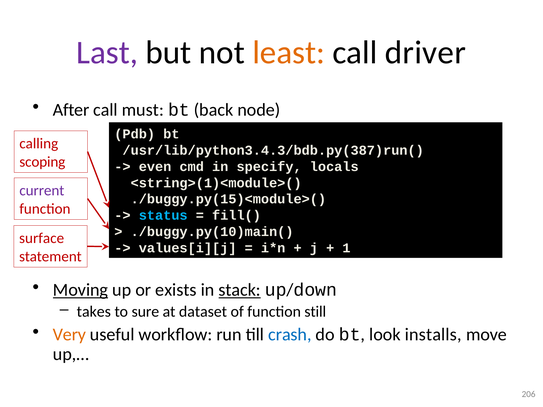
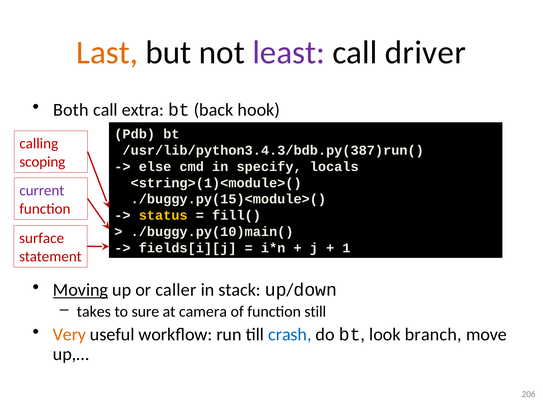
Last colour: purple -> orange
least colour: orange -> purple
After: After -> Both
must: must -> extra
node: node -> hook
even: even -> else
status colour: light blue -> yellow
values[i][j: values[i][j -> fields[i][j
exists: exists -> caller
stack underline: present -> none
dataset: dataset -> camera
installs: installs -> branch
